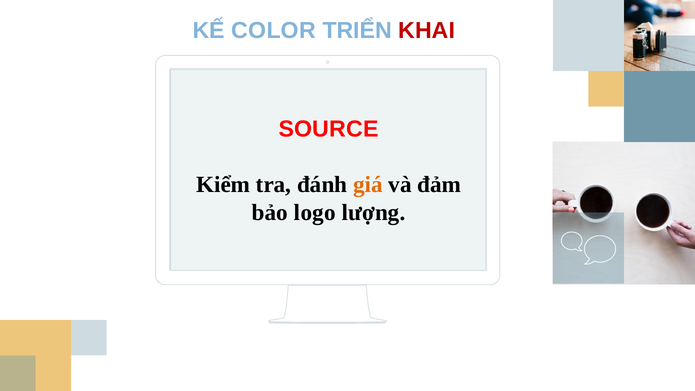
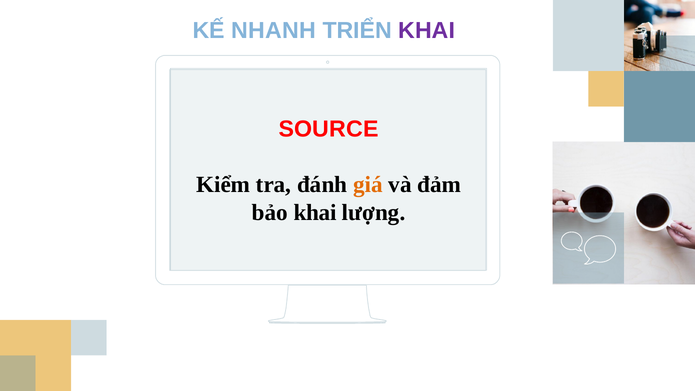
COLOR: COLOR -> NHANH
KHAI at (427, 31) colour: red -> purple
bảo logo: logo -> khai
